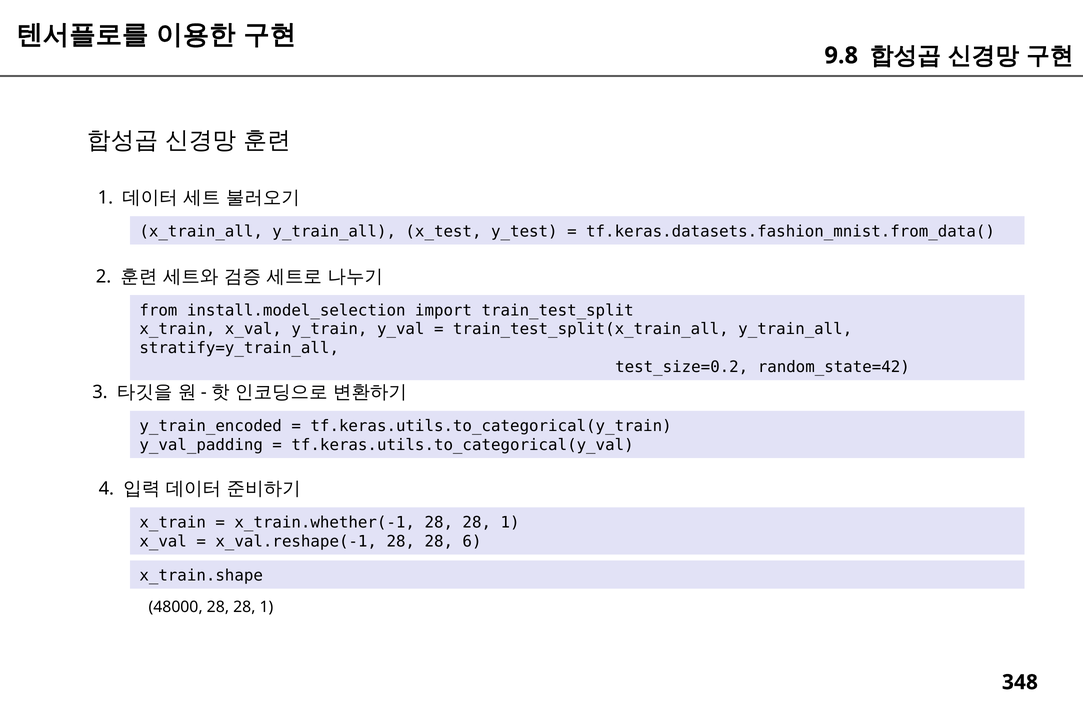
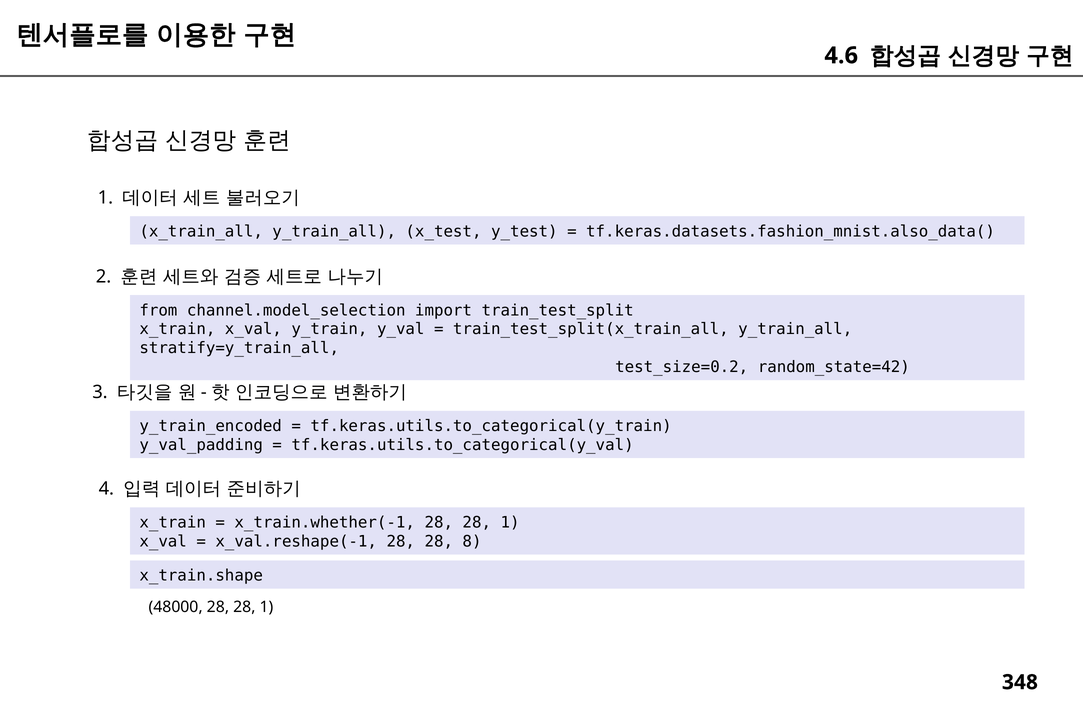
9.8: 9.8 -> 4.6
tf.keras.datasets.fashion_mnist.from_data(: tf.keras.datasets.fashion_mnist.from_data( -> tf.keras.datasets.fashion_mnist.also_data(
install.model_selection: install.model_selection -> channel.model_selection
6: 6 -> 8
